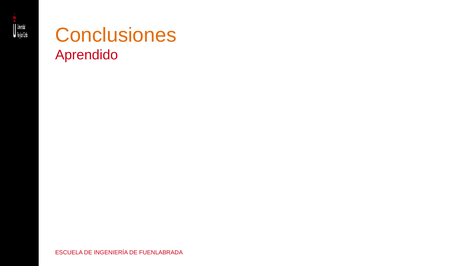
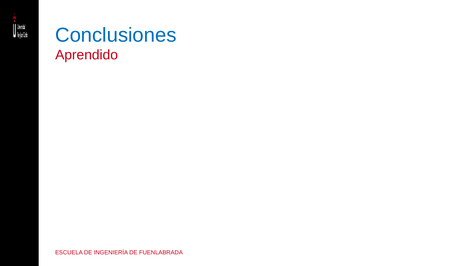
Conclusiones colour: orange -> blue
